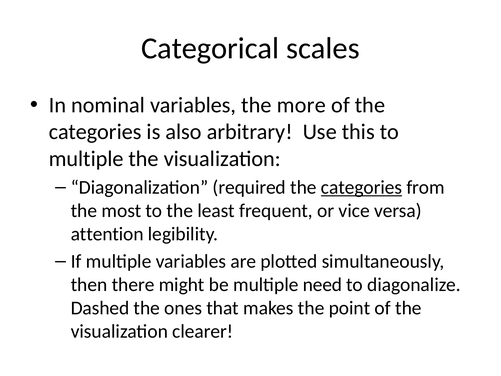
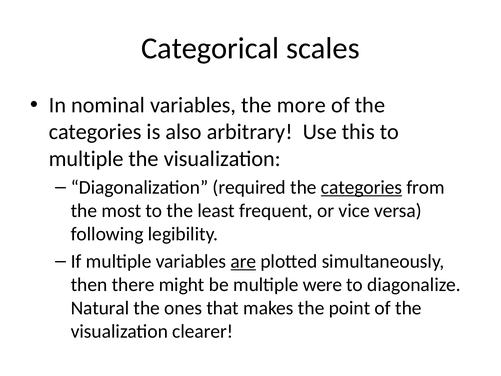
attention: attention -> following
are underline: none -> present
need: need -> were
Dashed: Dashed -> Natural
